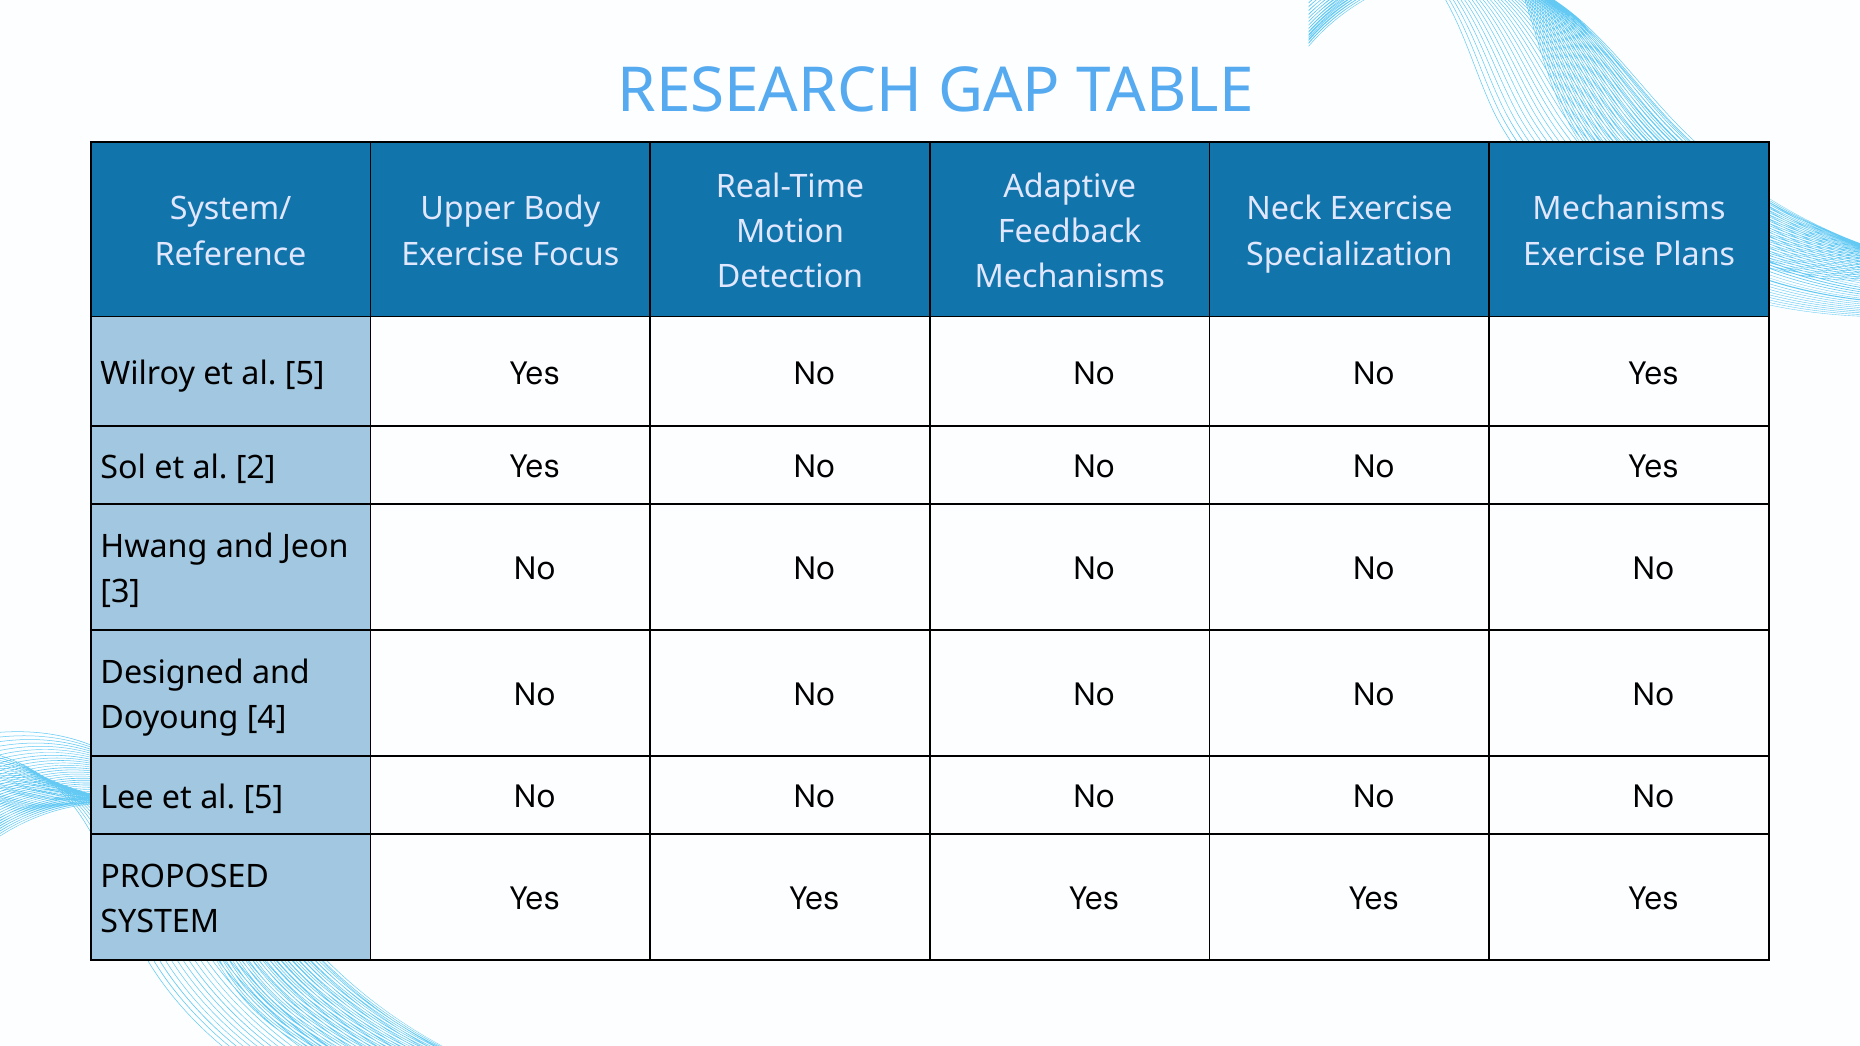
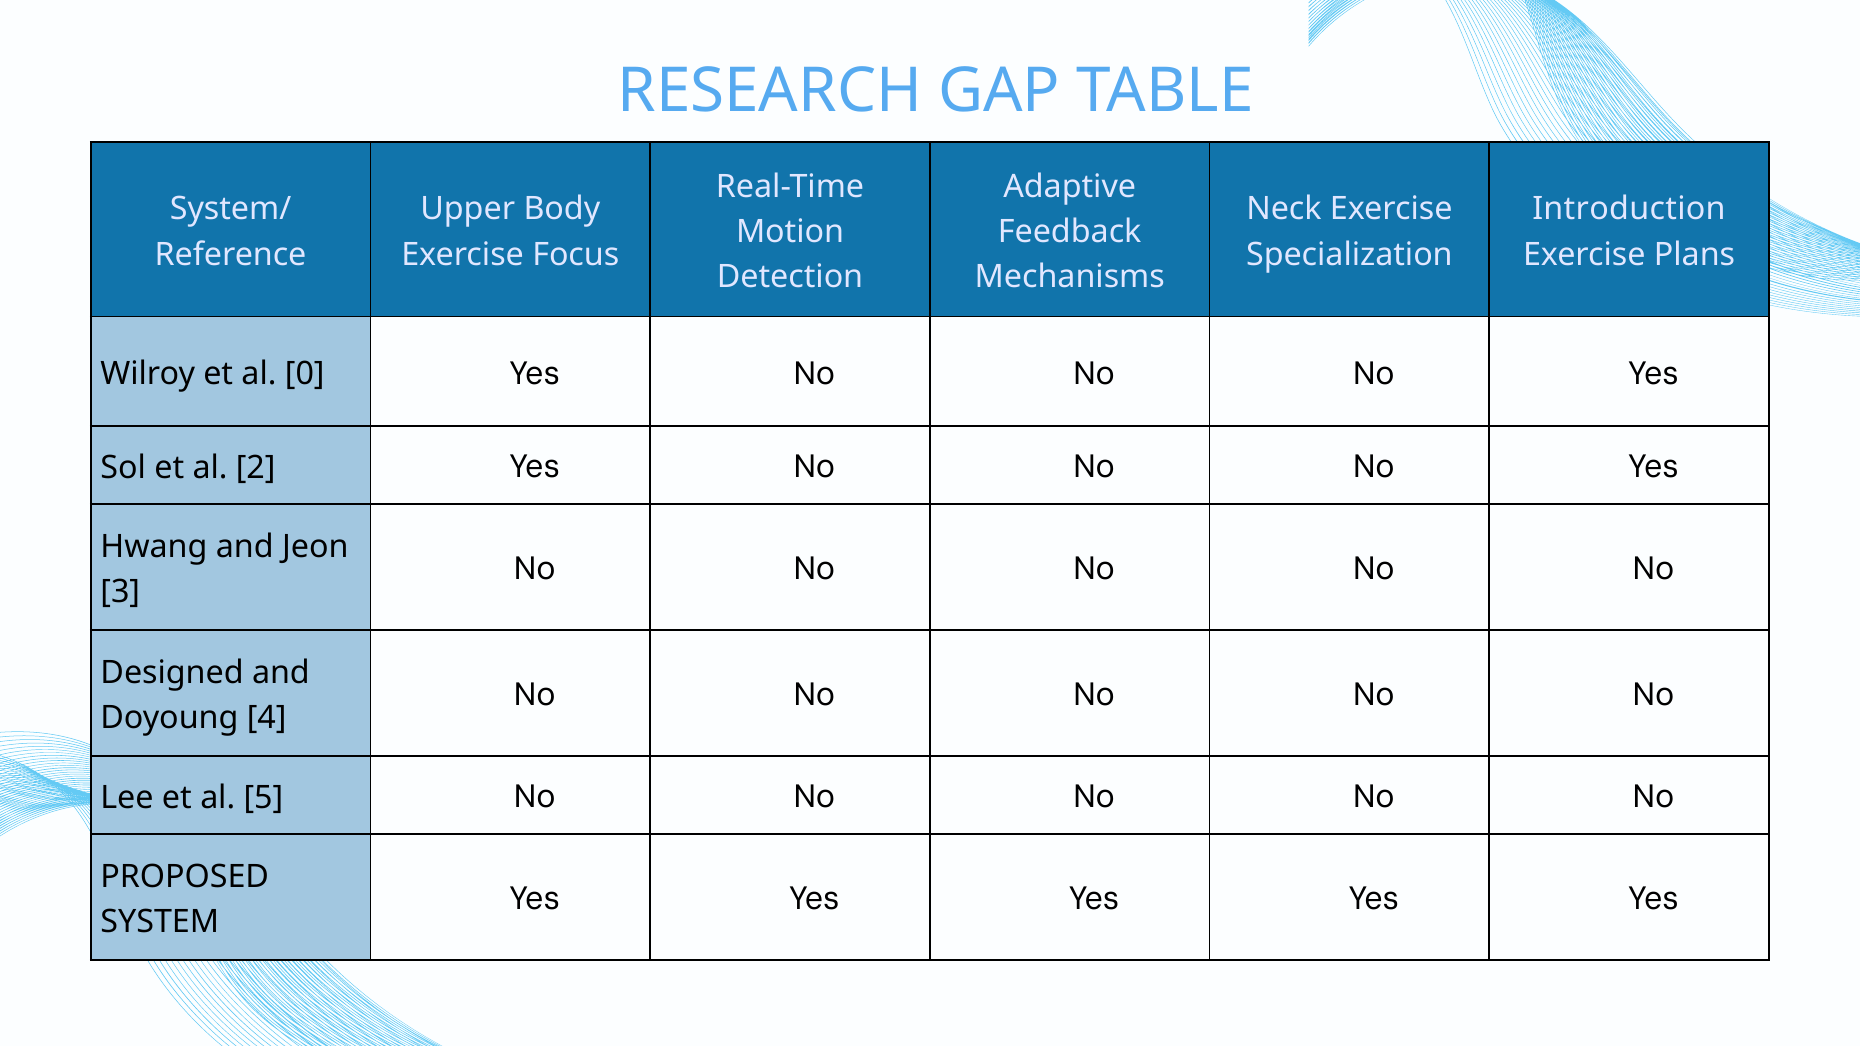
Mechanisms at (1629, 209): Mechanisms -> Introduction
Wilroy et al 5: 5 -> 0
